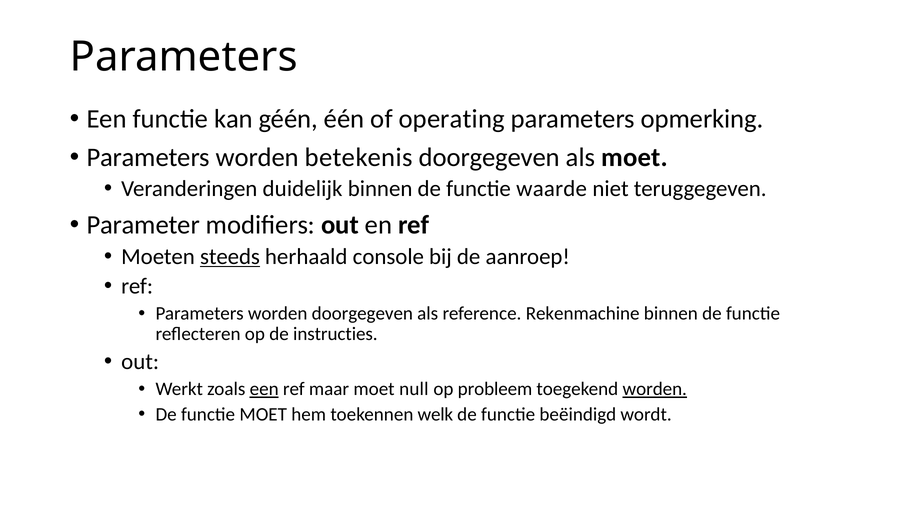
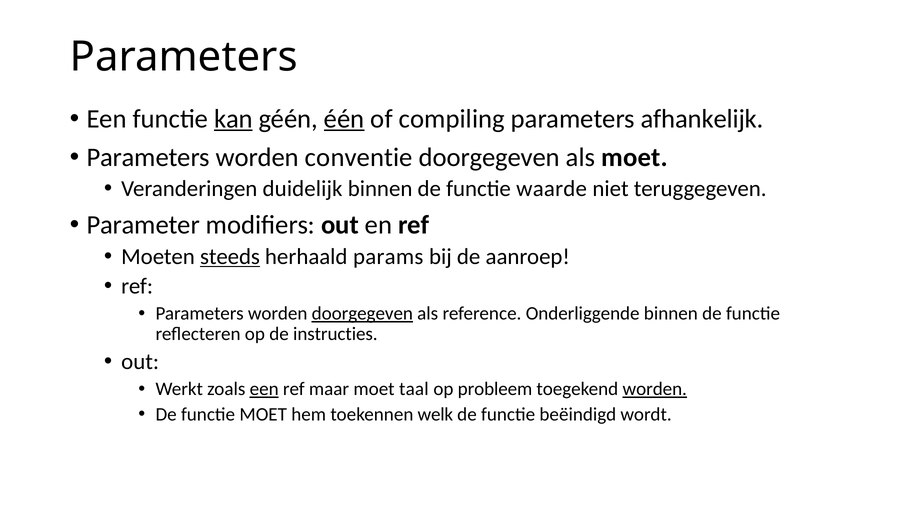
kan underline: none -> present
één underline: none -> present
operating: operating -> compiling
opmerking: opmerking -> afhankelijk
betekenis: betekenis -> conventie
console: console -> params
doorgegeven at (362, 313) underline: none -> present
Rekenmachine: Rekenmachine -> Onderliggende
null: null -> taal
